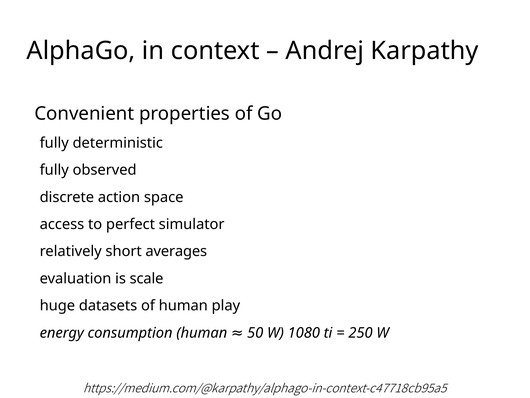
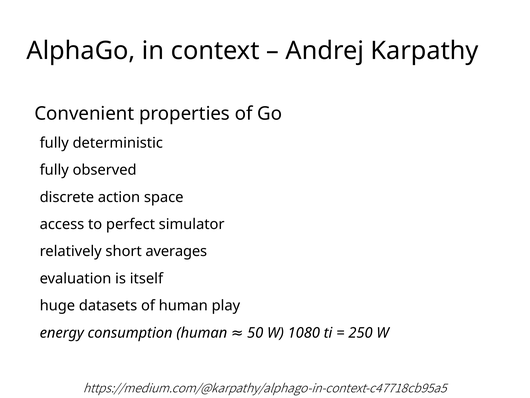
scale: scale -> itself
